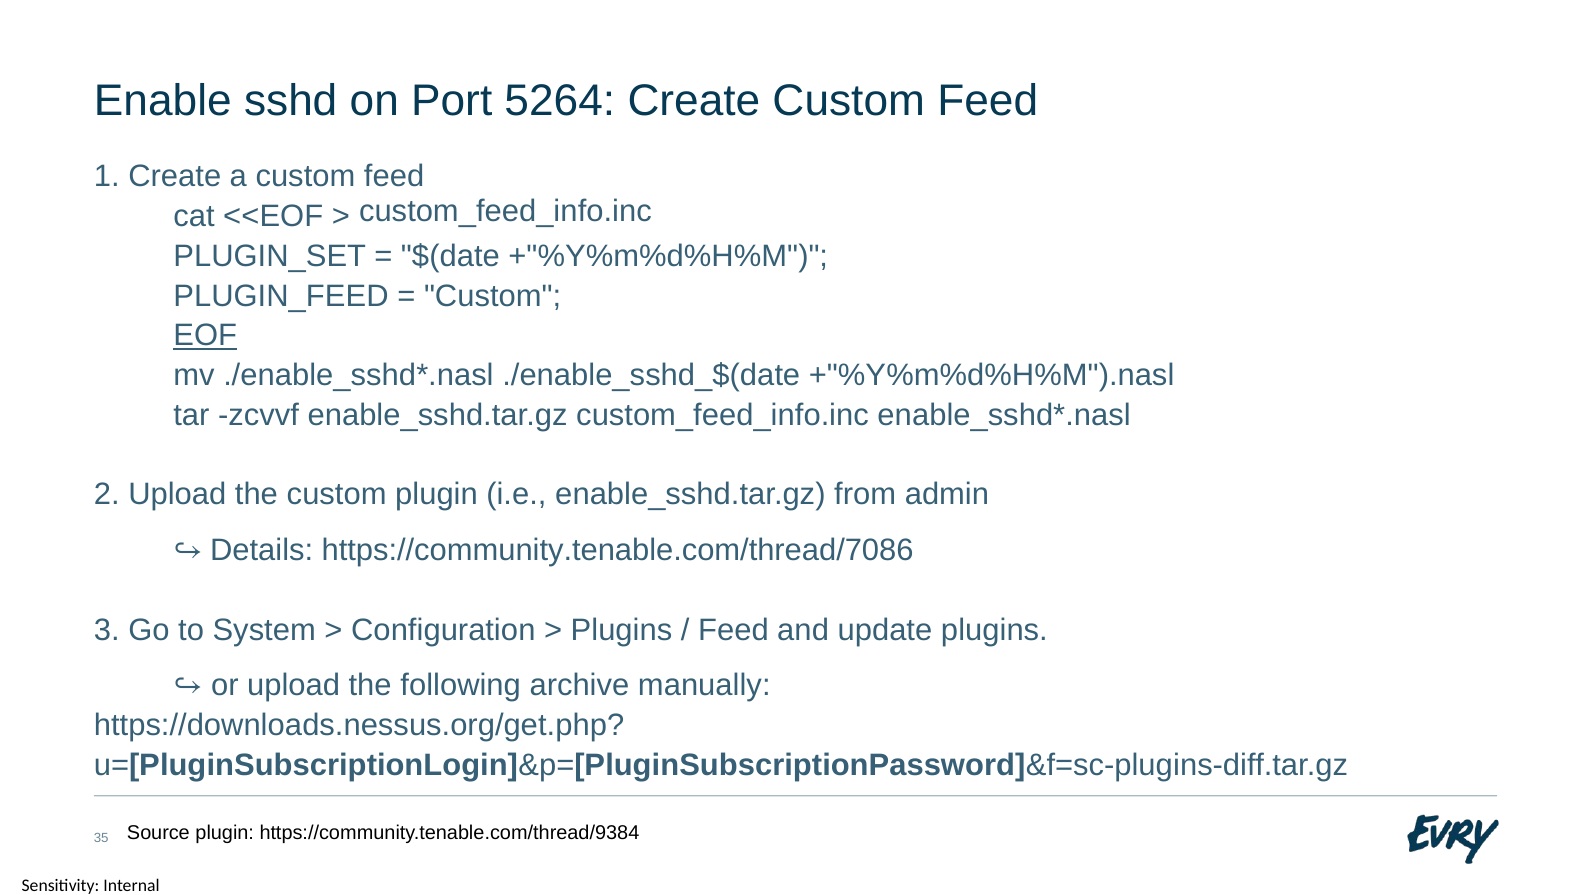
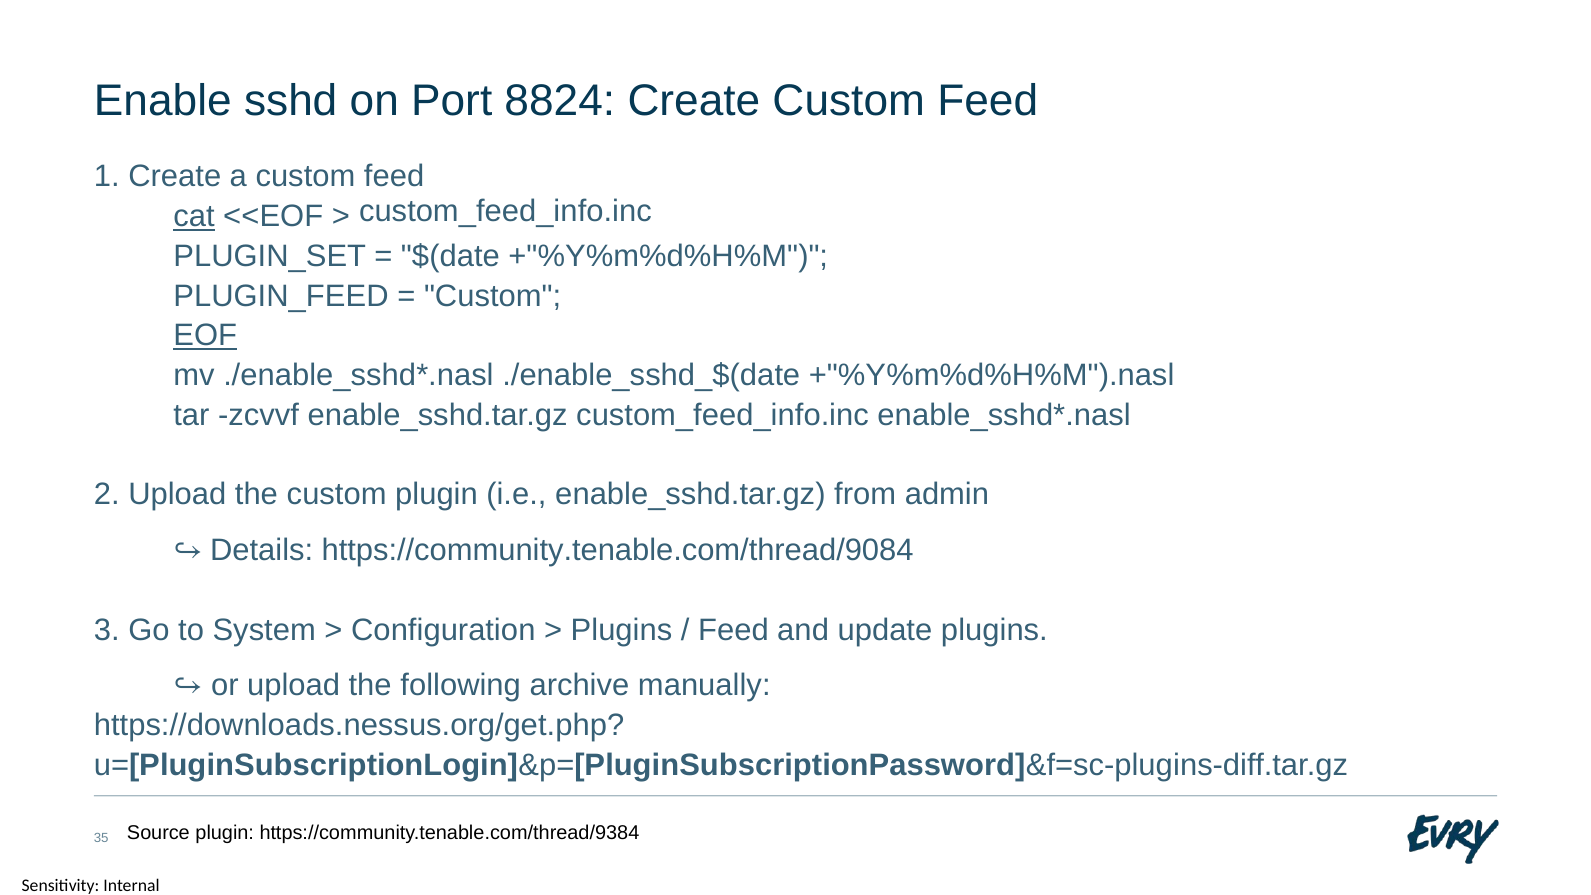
5264: 5264 -> 8824
cat underline: none -> present
https://community.tenable.com/thread/7086: https://community.tenable.com/thread/7086 -> https://community.tenable.com/thread/9084
